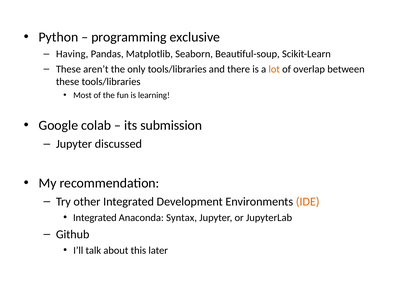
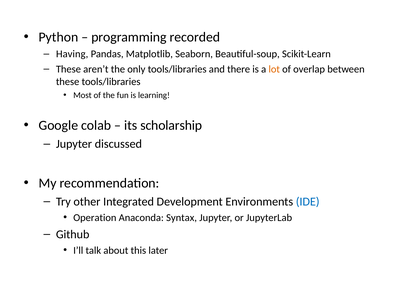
exclusive: exclusive -> recorded
submission: submission -> scholarship
IDE colour: orange -> blue
Integrated at (95, 218): Integrated -> Operation
